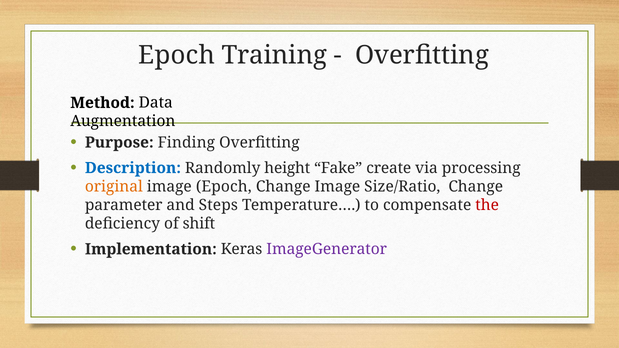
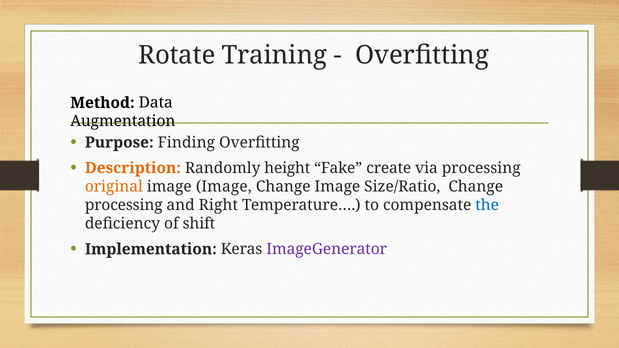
Epoch at (177, 55): Epoch -> Rotate
Description colour: blue -> orange
image Epoch: Epoch -> Image
parameter at (124, 205): parameter -> processing
Steps: Steps -> Right
the colour: red -> blue
